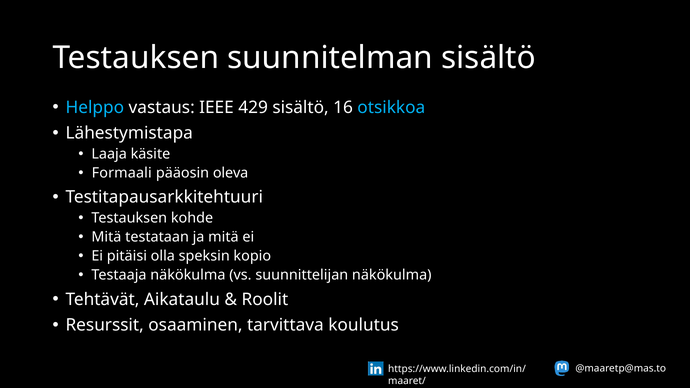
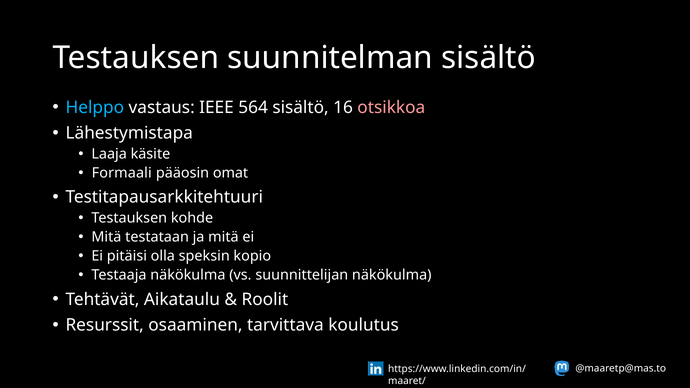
429: 429 -> 564
otsikkoa colour: light blue -> pink
oleva: oleva -> omat
